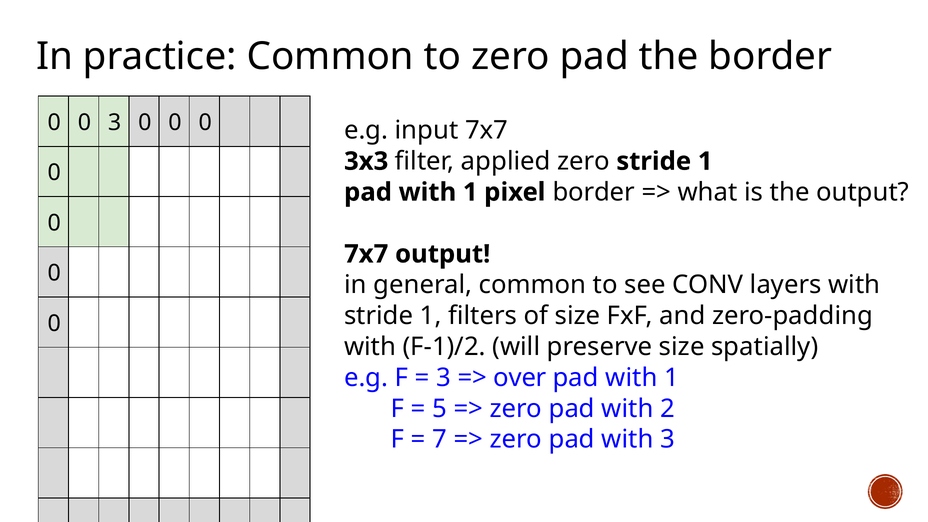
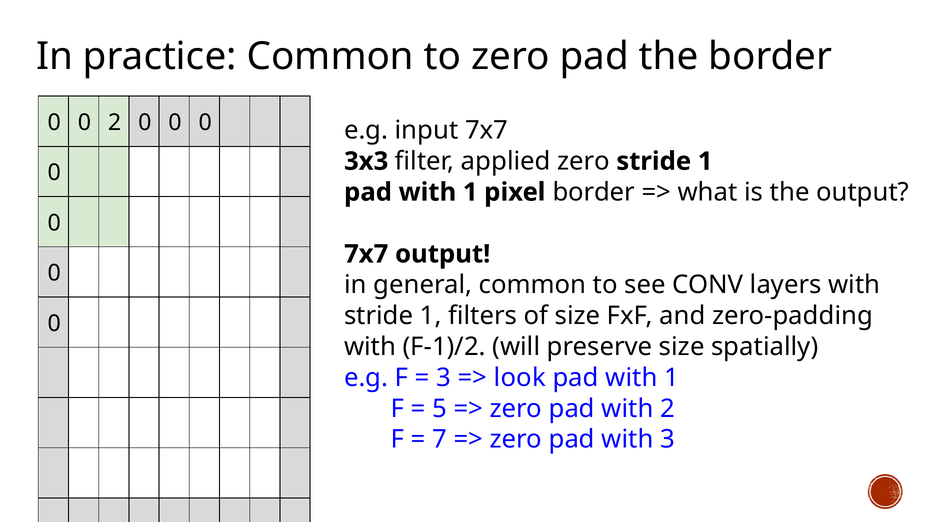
0 3: 3 -> 2
over: over -> look
